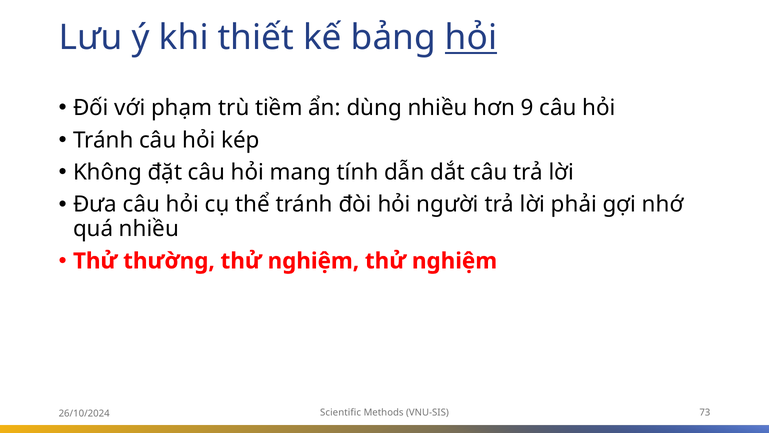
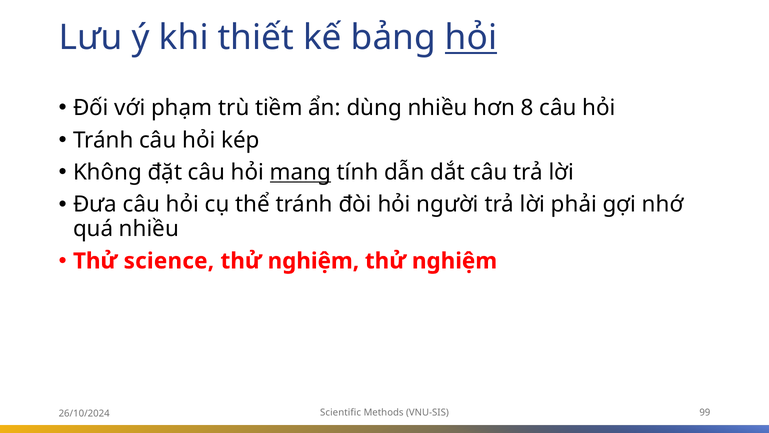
9: 9 -> 8
mang underline: none -> present
thường: thường -> science
73: 73 -> 99
